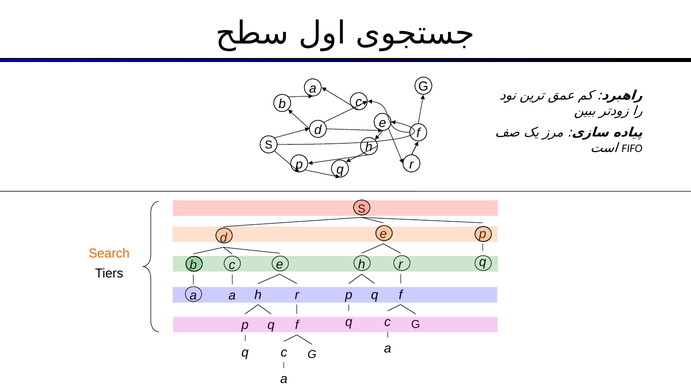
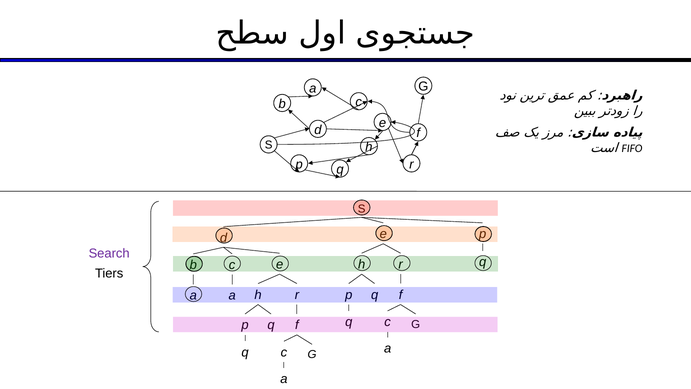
Search colour: orange -> purple
